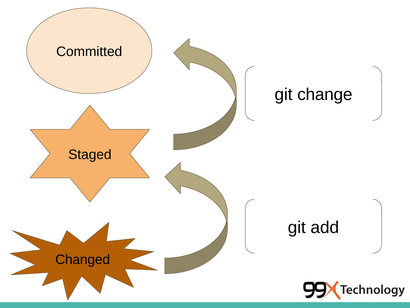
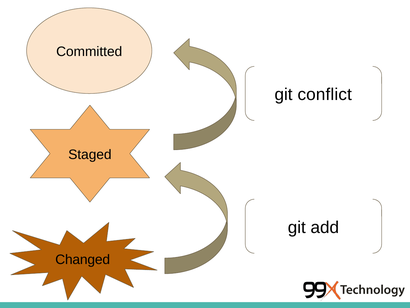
change: change -> conflict
